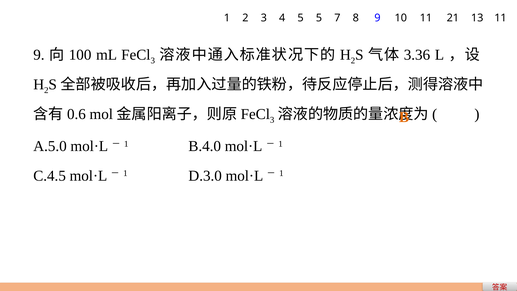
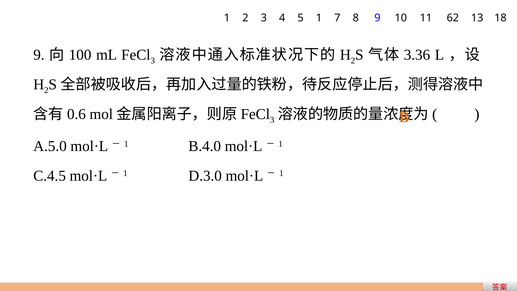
5 5: 5 -> 1
21: 21 -> 62
13 11: 11 -> 18
